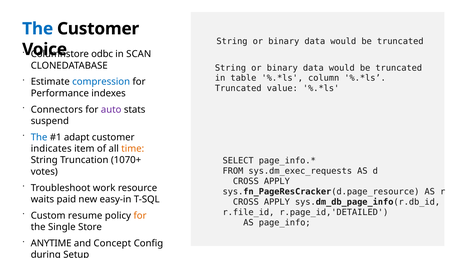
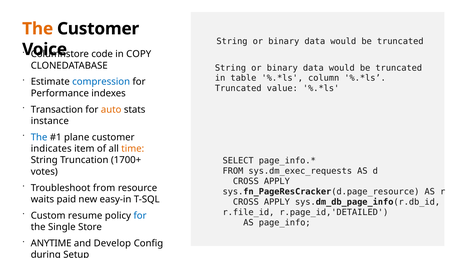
The at (38, 29) colour: blue -> orange
odbc: odbc -> code
SCAN: SCAN -> COPY
Connectors: Connectors -> Transaction
auto colour: purple -> orange
suspend: suspend -> instance
adapt: adapt -> plane
1070+: 1070+ -> 1700+
Troubleshoot work: work -> from
for at (140, 216) colour: orange -> blue
Concept: Concept -> Develop
